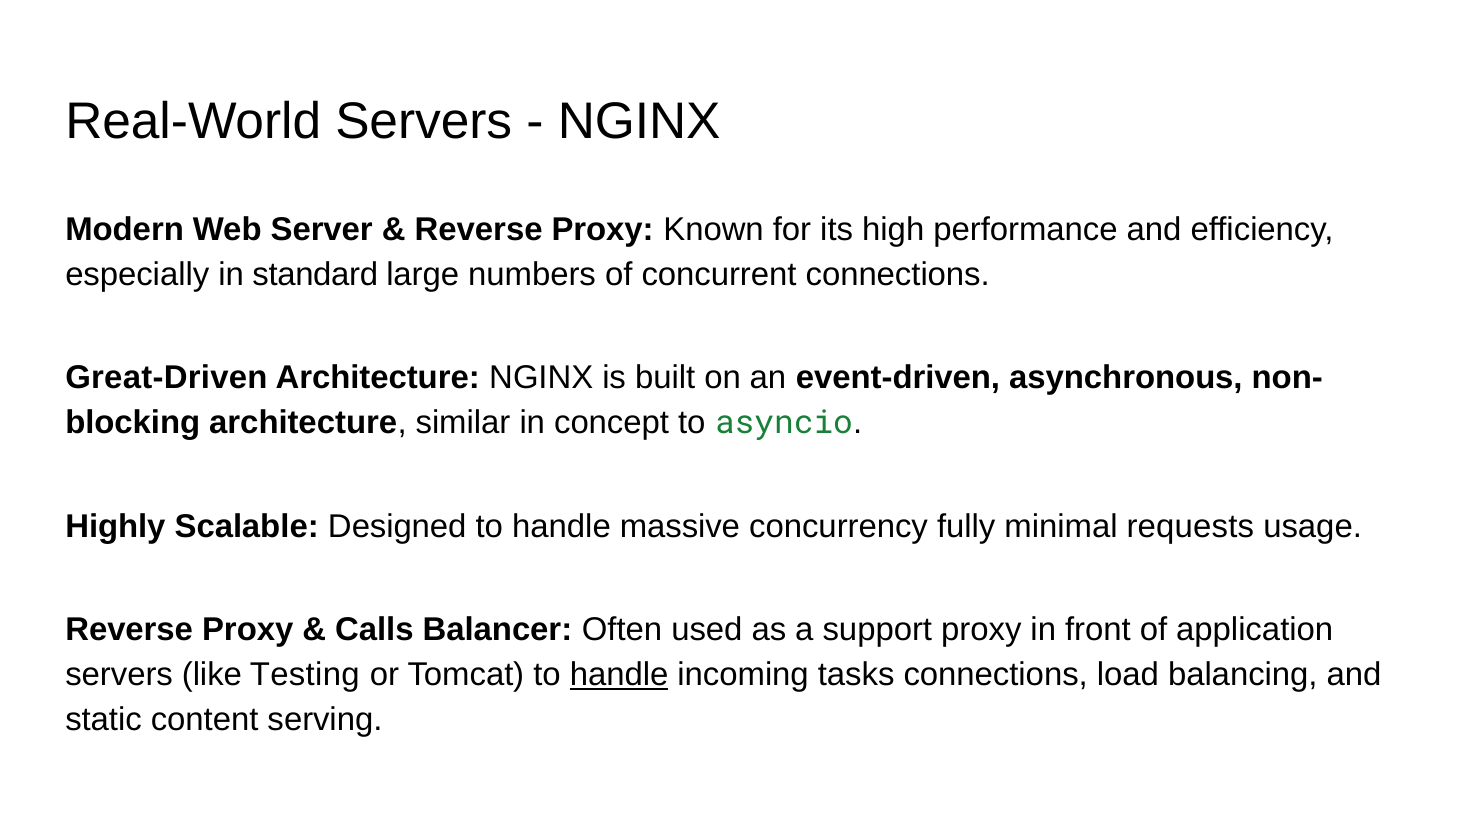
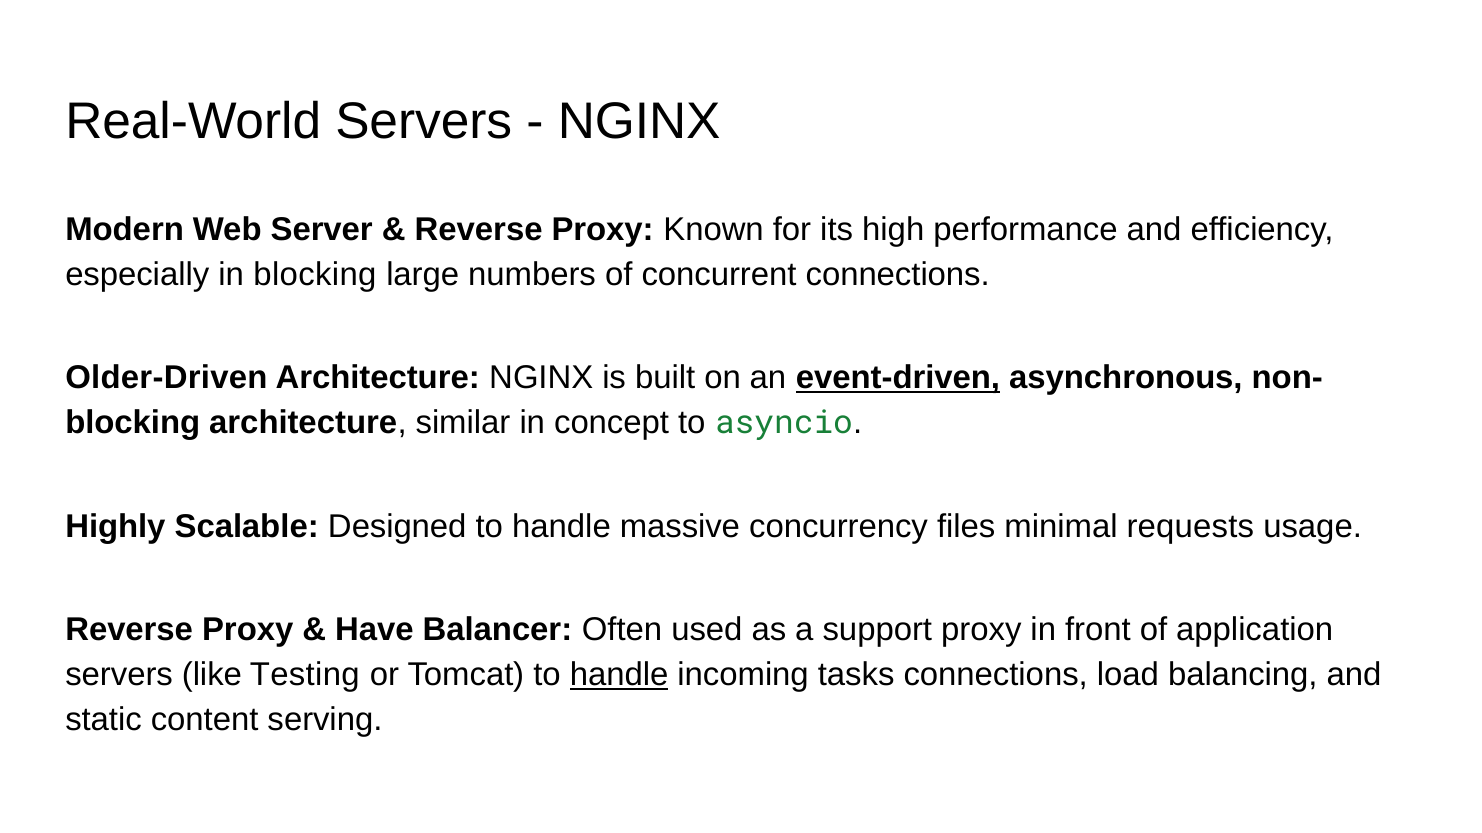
in standard: standard -> blocking
Great-Driven: Great-Driven -> Older-Driven
event-driven underline: none -> present
fully: fully -> files
Calls: Calls -> Have
